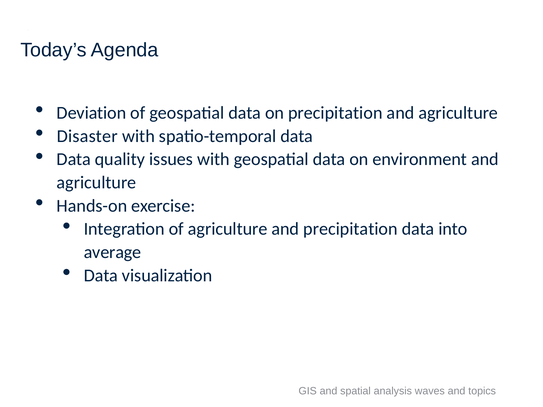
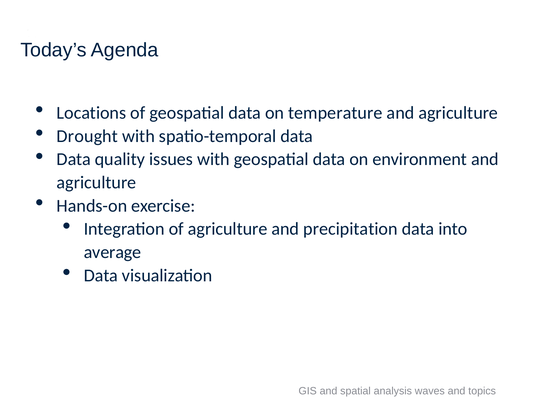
Deviation: Deviation -> Locations
on precipitation: precipitation -> temperature
Disaster: Disaster -> Drought
